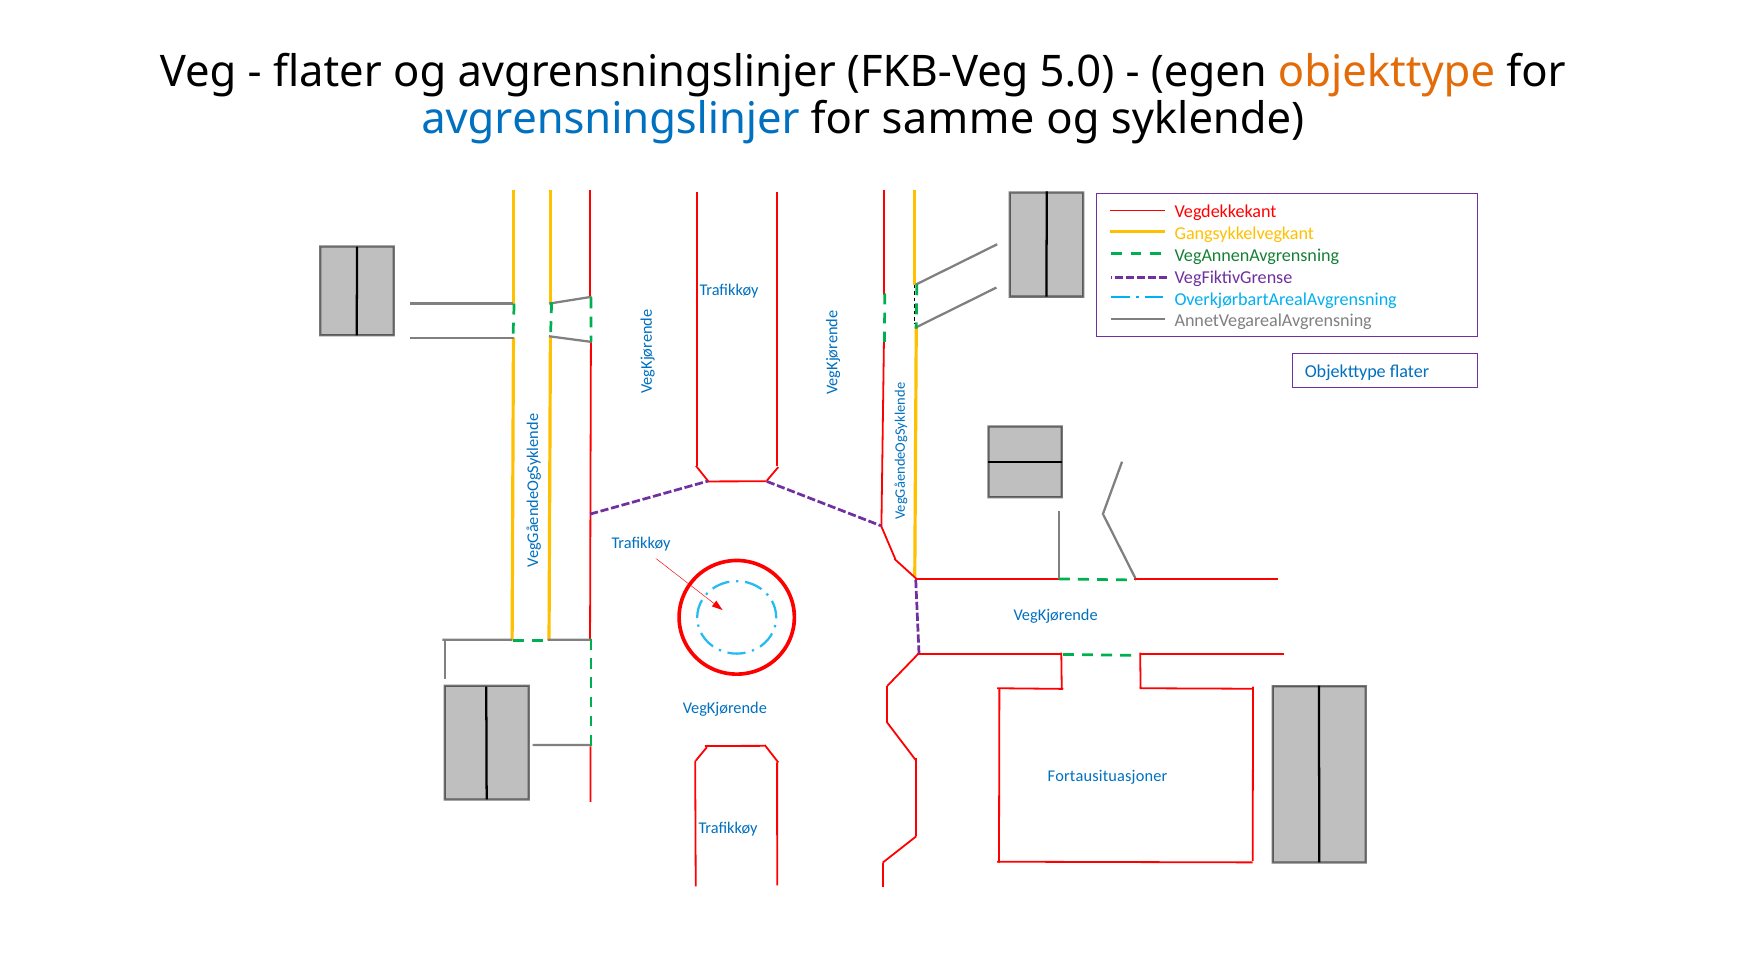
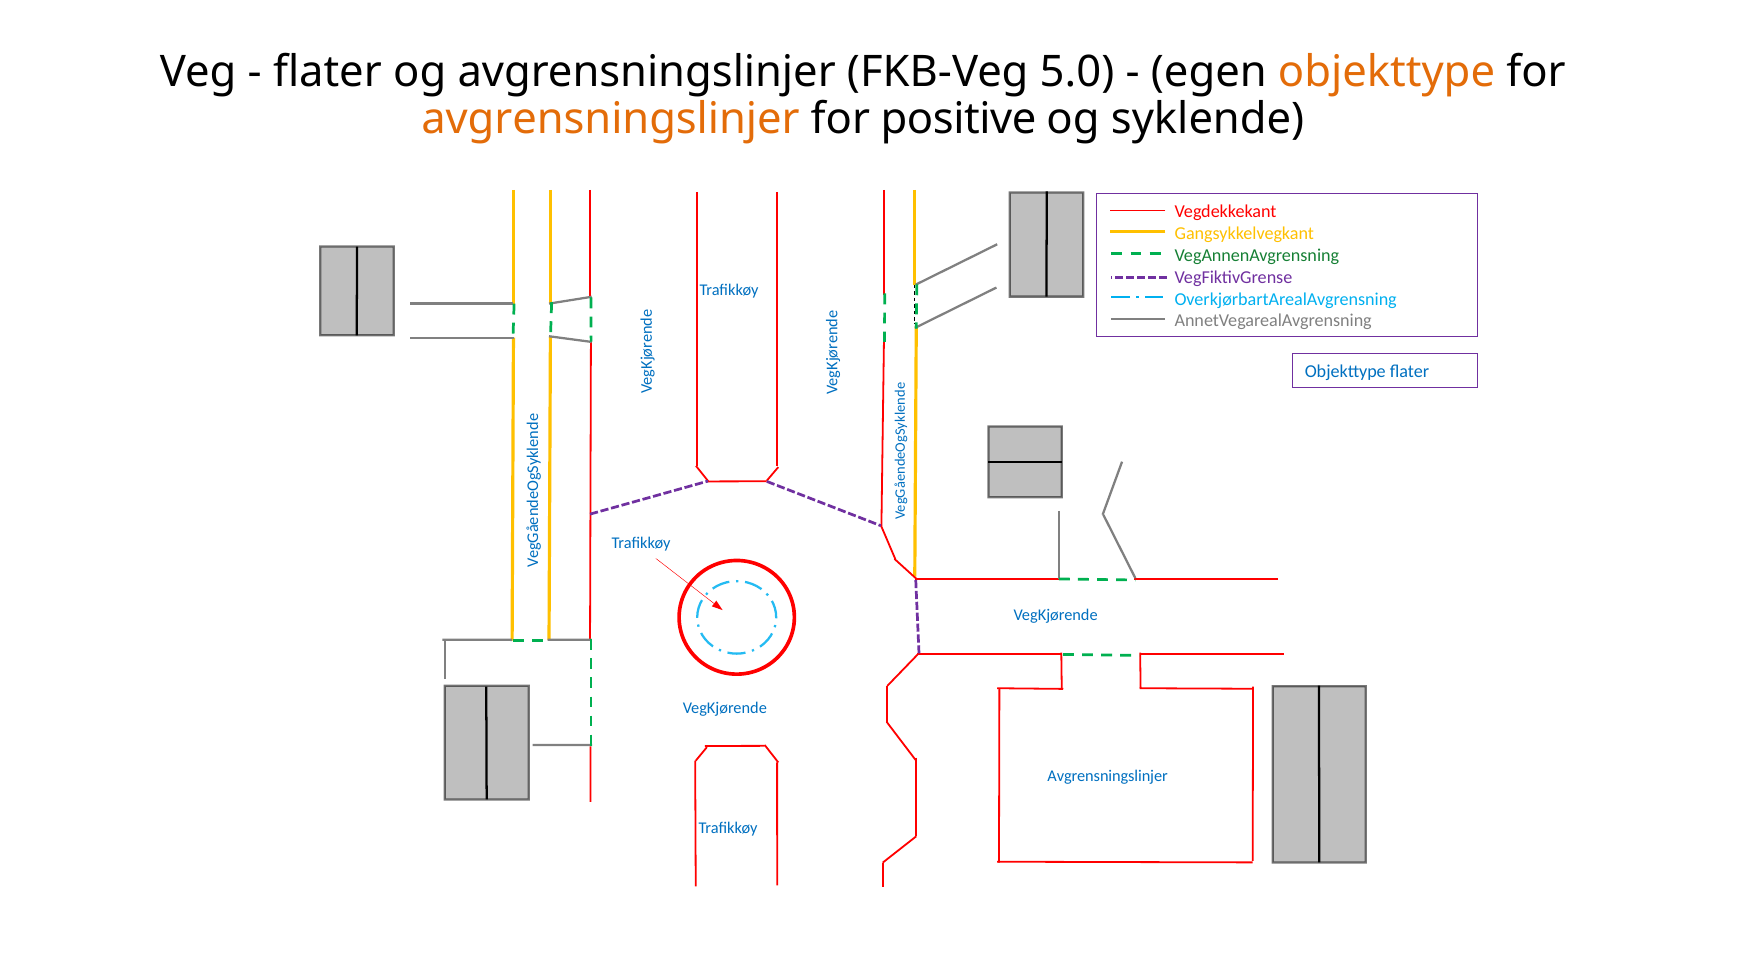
avgrensningslinjer at (610, 119) colour: blue -> orange
samme: samme -> positive
Fortausituasjoner at (1107, 776): Fortausituasjoner -> Avgrensningslinjer
